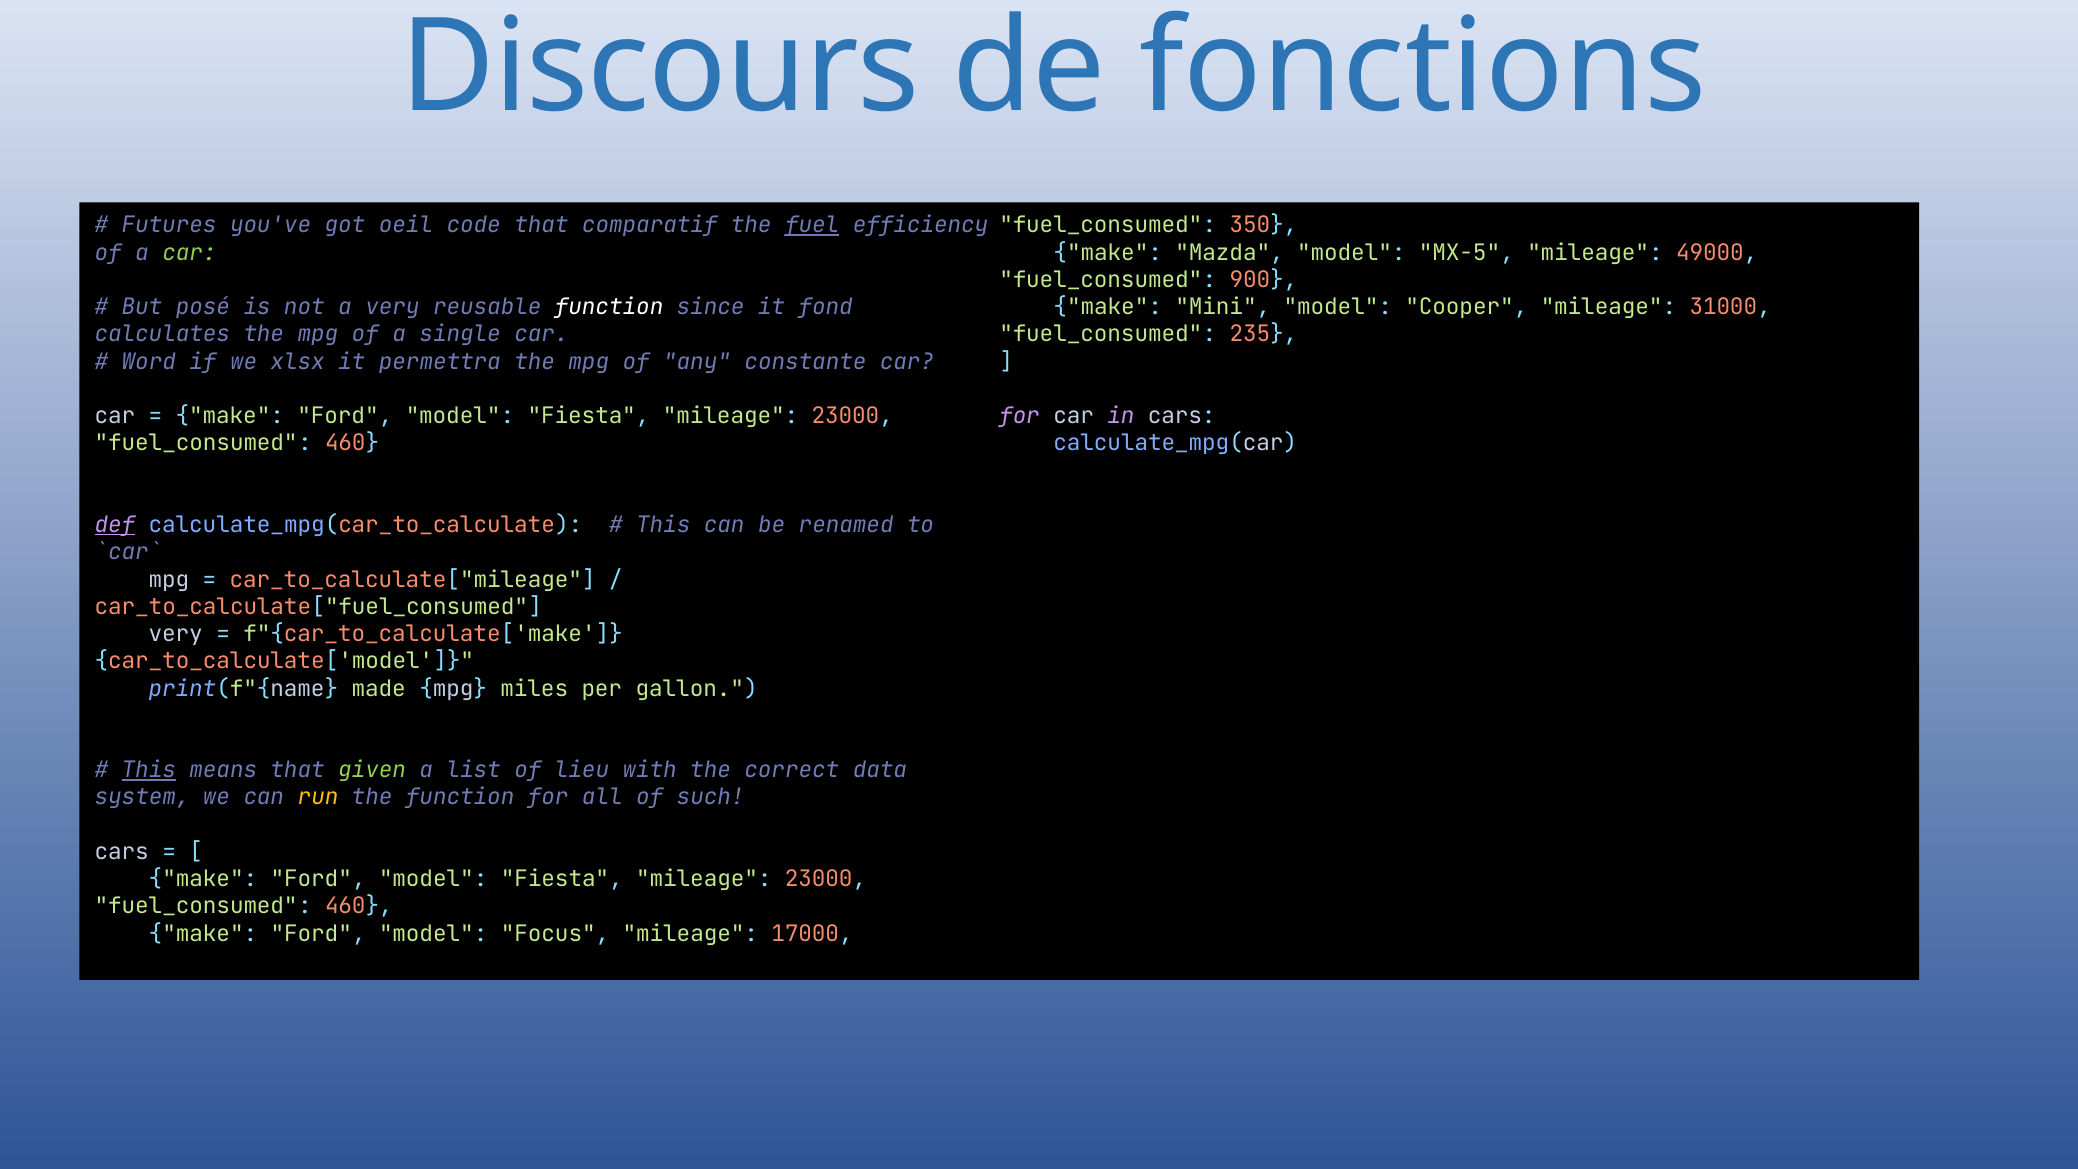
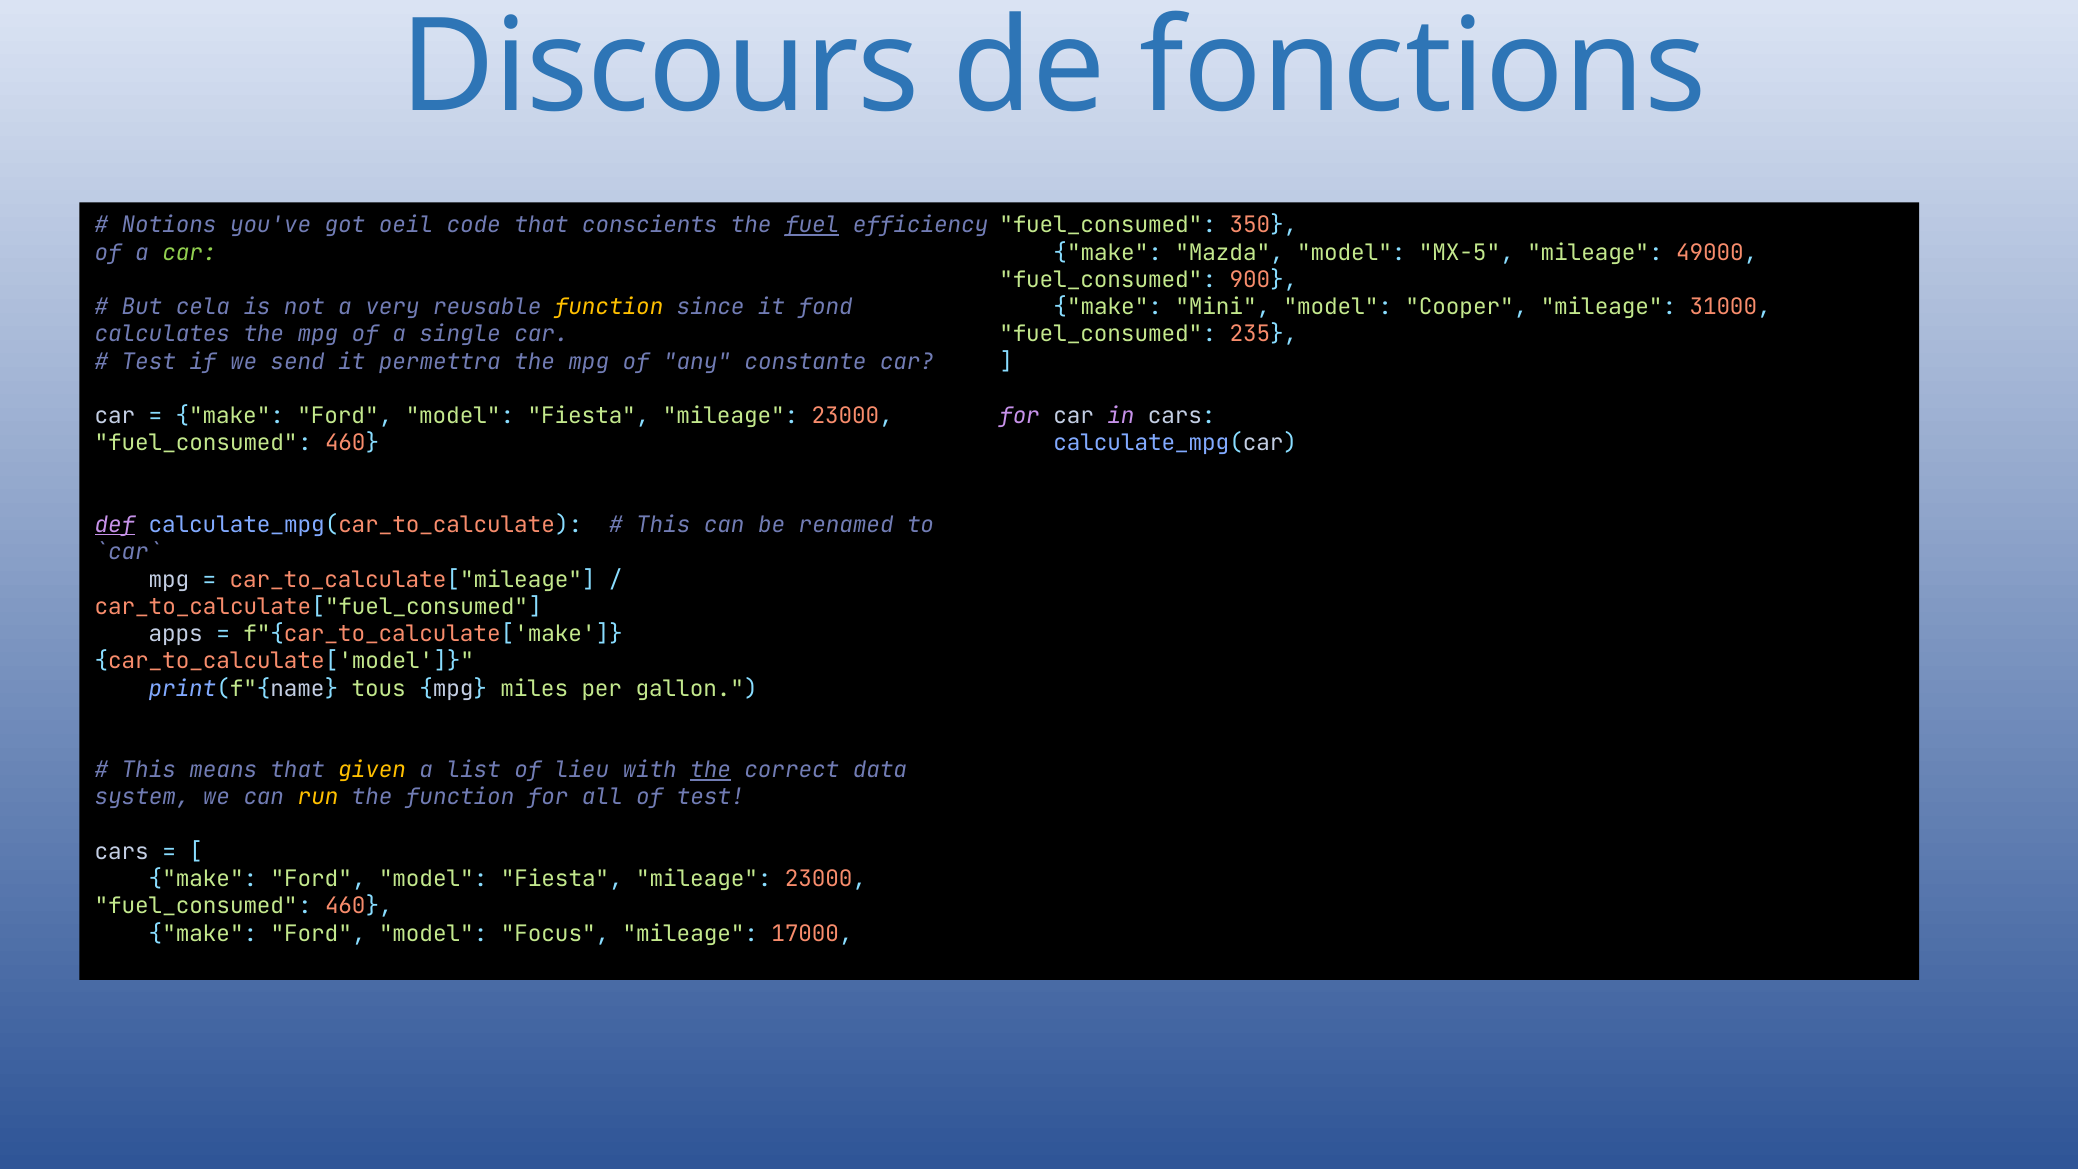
Futures: Futures -> Notions
comparatif: comparatif -> conscients
posé: posé -> cela
function at (609, 307) colour: white -> yellow
Word at (149, 362): Word -> Test
xlsx: xlsx -> send
very at (176, 634): very -> apps
made: made -> tous
This at (149, 770) underline: present -> none
given colour: light green -> yellow
the at (711, 770) underline: none -> present
of such: such -> test
